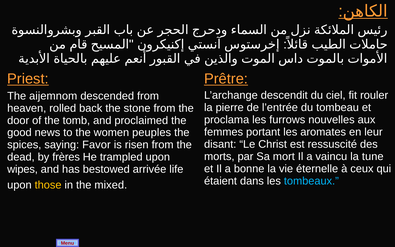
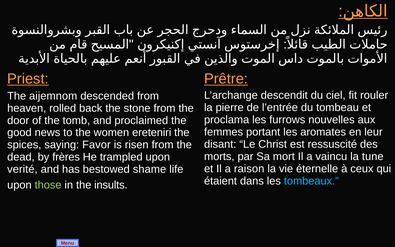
peuples: peuples -> ereteniri
bonne: bonne -> raison
wipes: wipes -> verité
arrivée: arrivée -> shame
those colour: yellow -> light green
mixed: mixed -> insults
